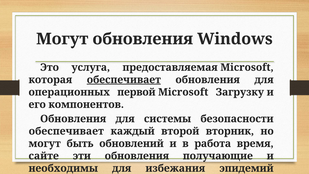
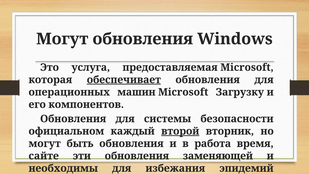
первой: первой -> машин
обеспечивает at (66, 131): обеспечивает -> официальном
второй underline: none -> present
быть обновлений: обновлений -> обновления
получающие: получающие -> заменяющей
